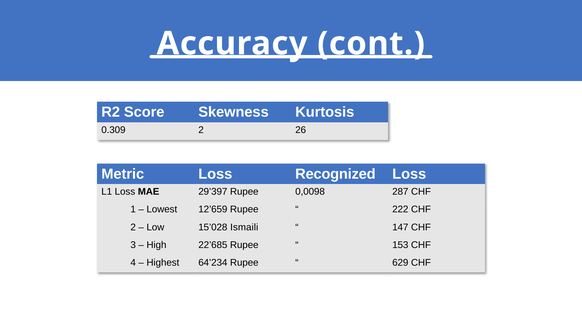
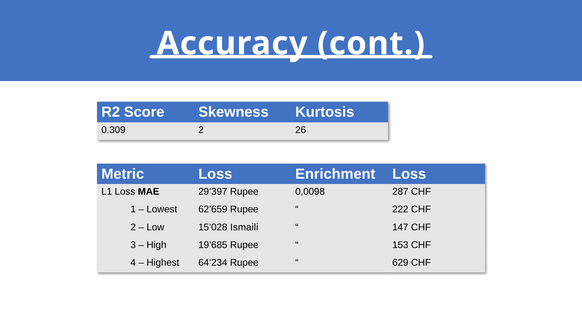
Recognized: Recognized -> Enrichment
12’659: 12’659 -> 62’659
22’685: 22’685 -> 19’685
